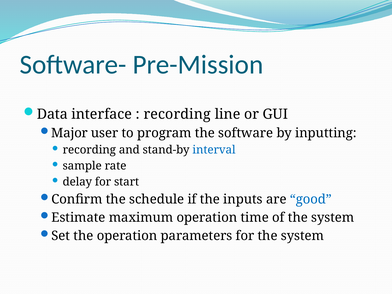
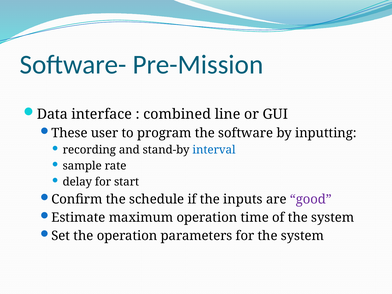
recording at (177, 114): recording -> combined
Major: Major -> These
good colour: blue -> purple
